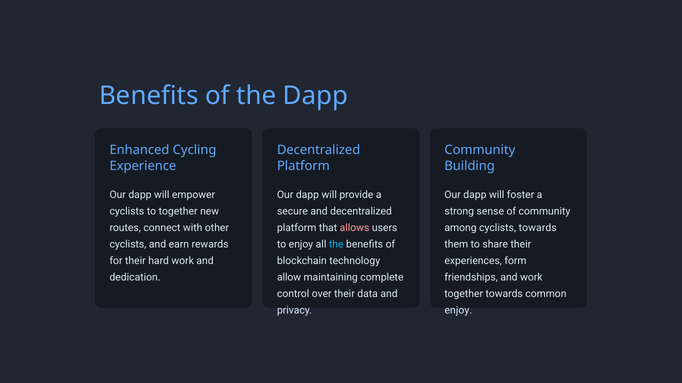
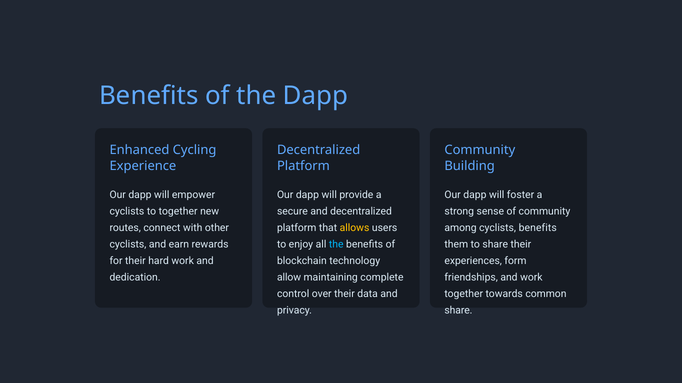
allows colour: pink -> yellow
cyclists towards: towards -> benefits
enjoy at (458, 311): enjoy -> share
